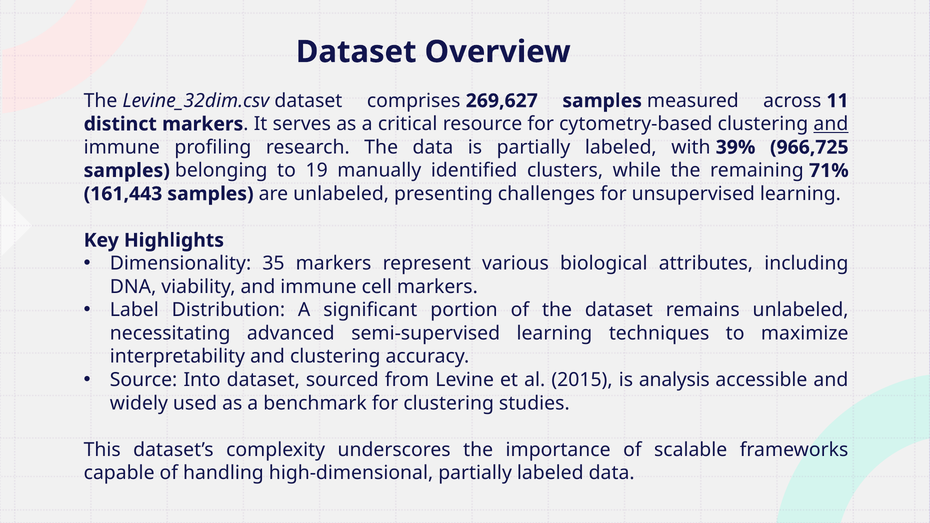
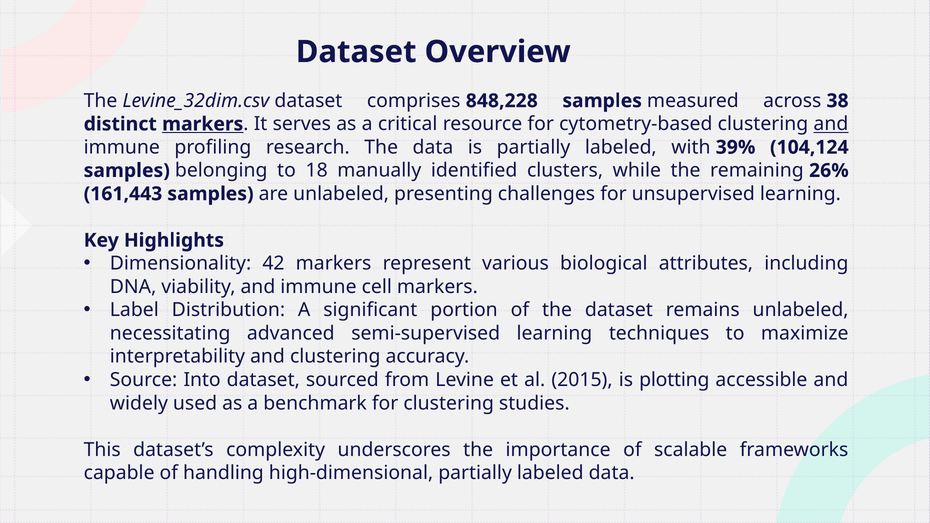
269,627: 269,627 -> 848,228
11: 11 -> 38
markers at (203, 124) underline: none -> present
966,725: 966,725 -> 104,124
19: 19 -> 18
71%: 71% -> 26%
35: 35 -> 42
analysis: analysis -> plotting
